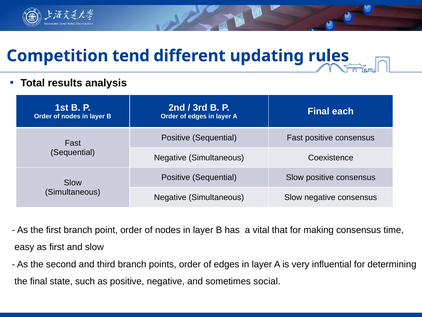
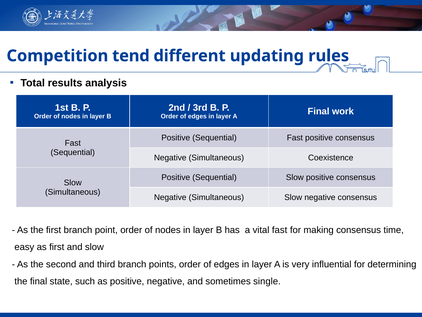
each: each -> work
vital that: that -> fast
social: social -> single
